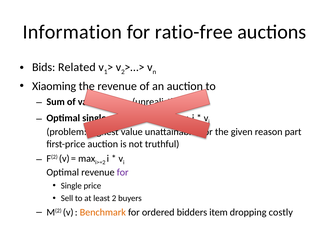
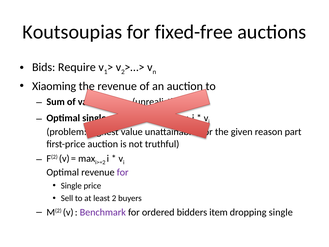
Information: Information -> Koutsoupias
ratio-free: ratio-free -> fixed-free
Related: Related -> Require
Benchmark colour: orange -> purple
dropping costly: costly -> single
